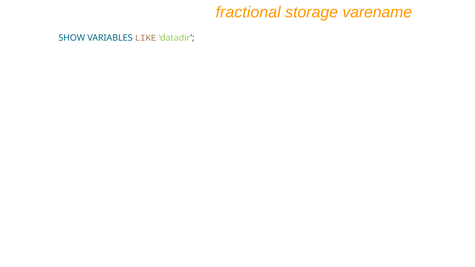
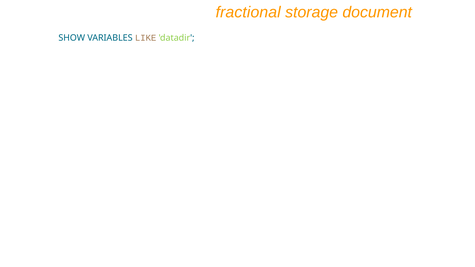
varename: varename -> document
